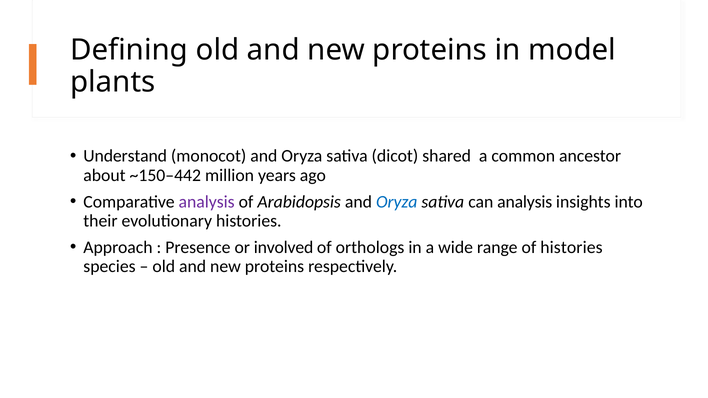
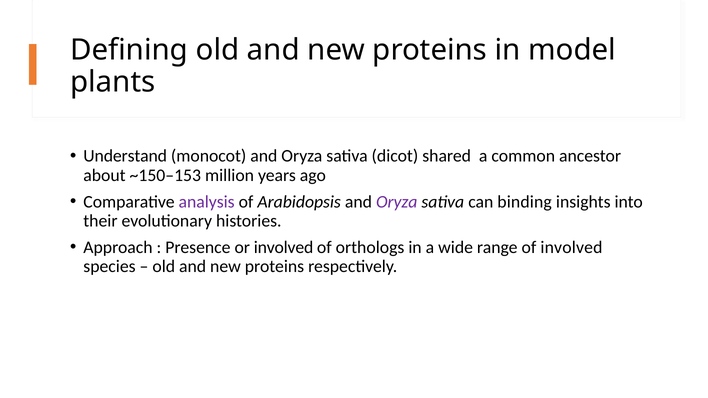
~150–442: ~150–442 -> ~150–153
Oryza at (397, 202) colour: blue -> purple
can analysis: analysis -> binding
of histories: histories -> involved
